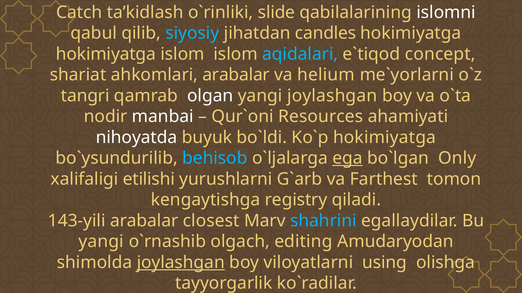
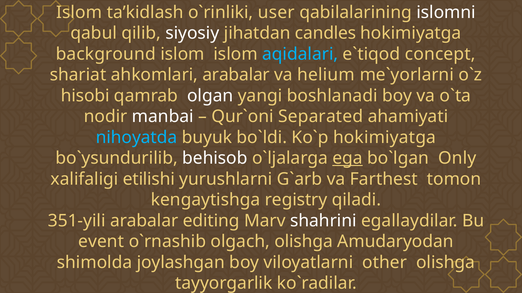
Catch at (79, 12): Catch -> Islom
slide: slide -> user
siyosiy colour: light blue -> white
hokimiyatga at (106, 54): hokimiyatga -> background
tangri: tangri -> hisobi
yangi joylashgan: joylashgan -> boshlanadi
Resources: Resources -> Separated
nihoyatda colour: white -> light blue
behisob colour: light blue -> white
143-yili: 143-yili -> 351-yili
closest: closest -> editing
shahrini colour: light blue -> white
yangi at (101, 242): yangi -> event
olgach editing: editing -> olishga
joylashgan at (181, 263) underline: present -> none
using: using -> other
